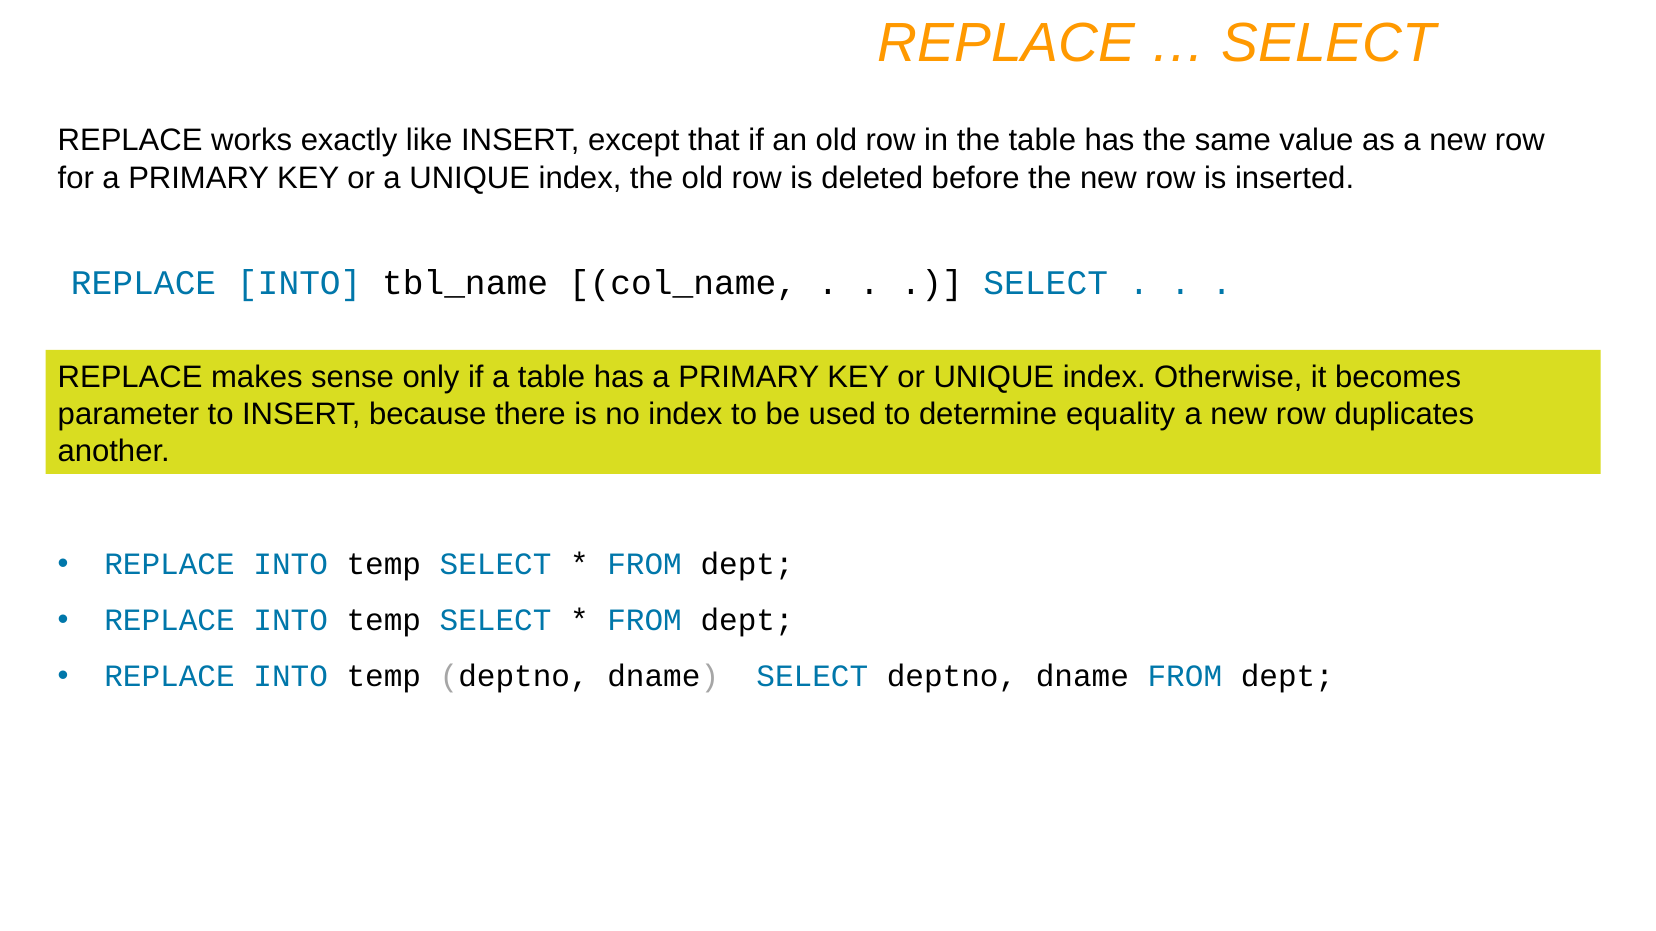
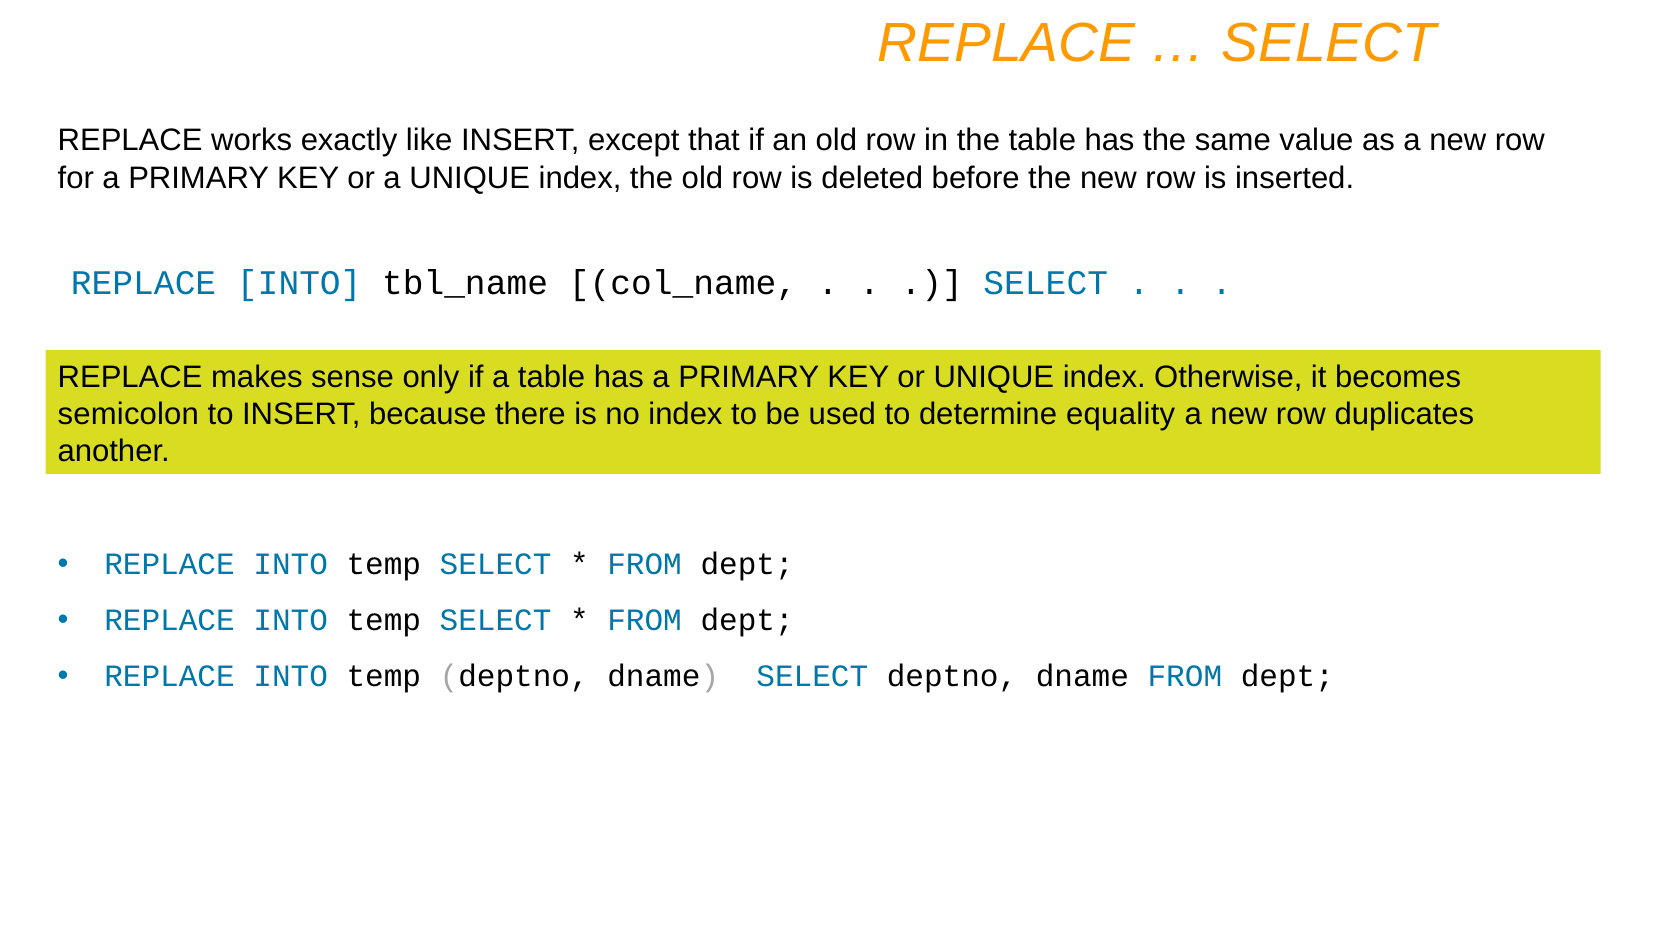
parameter: parameter -> semicolon
